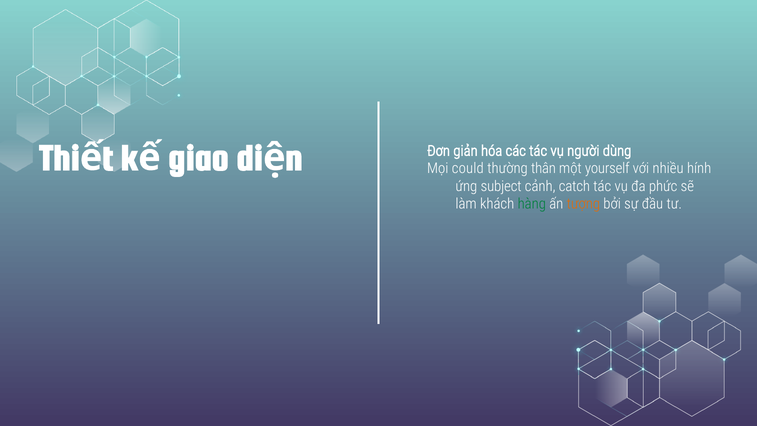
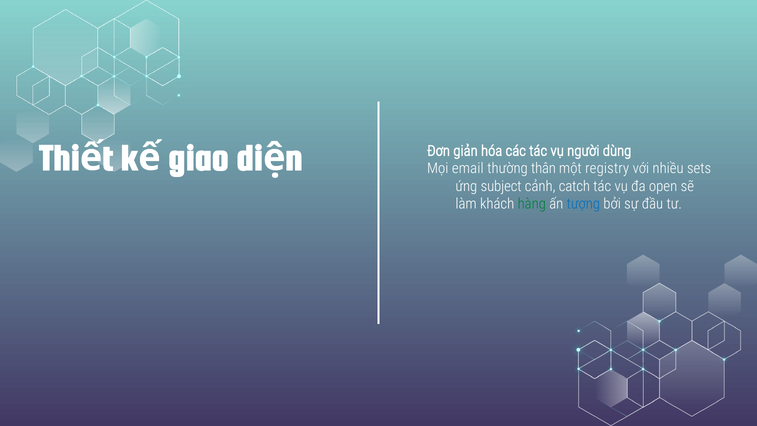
could: could -> email
yourself: yourself -> registry
hính: hính -> sets
phức: phức -> open
tượng colour: orange -> blue
